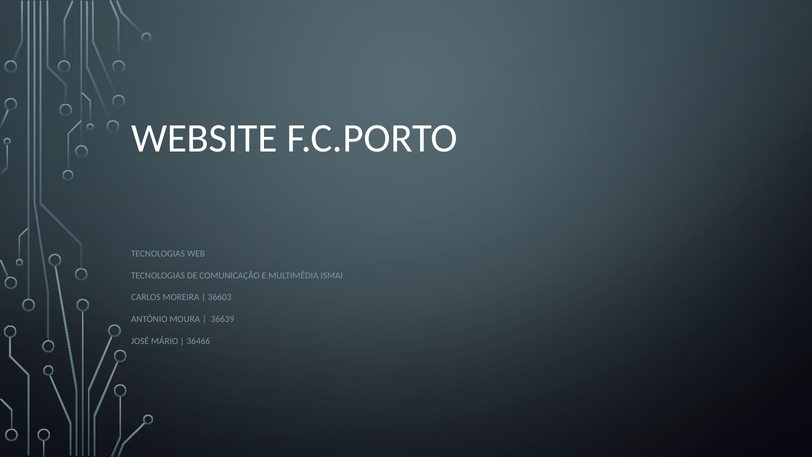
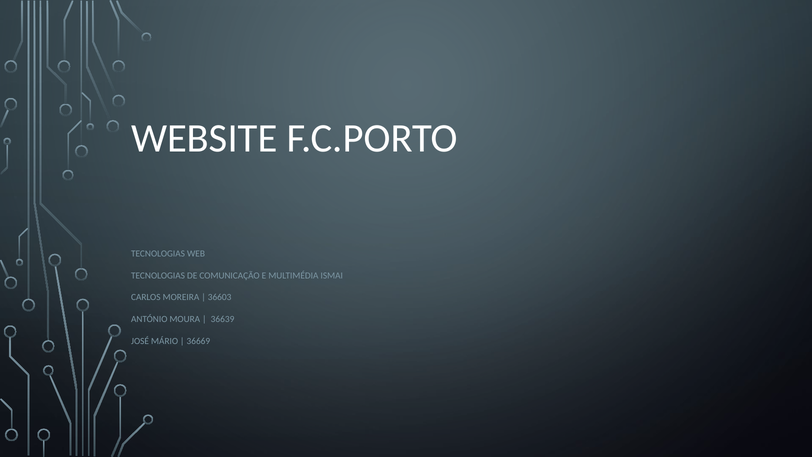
36466: 36466 -> 36669
